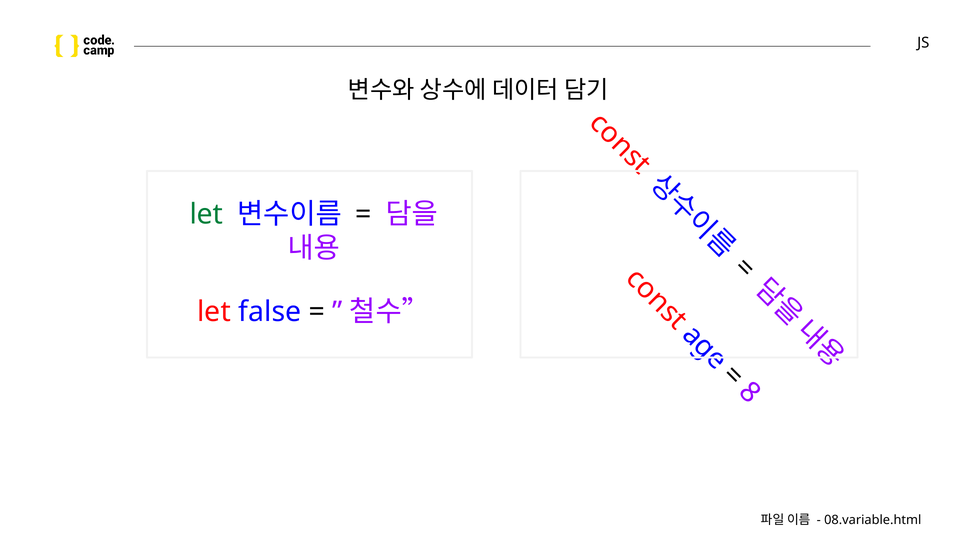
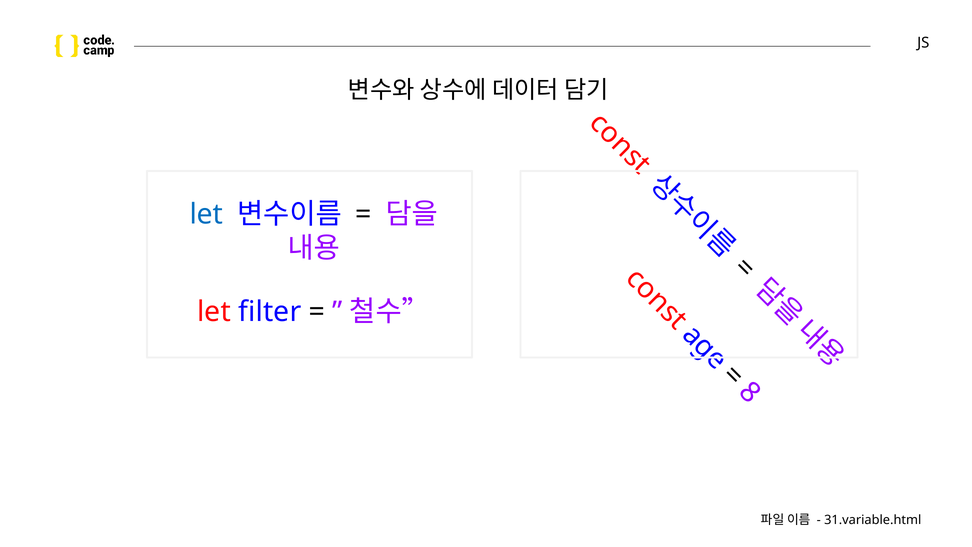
let at (206, 214) colour: green -> blue
false: false -> filter
08.variable.html: 08.variable.html -> 31.variable.html
